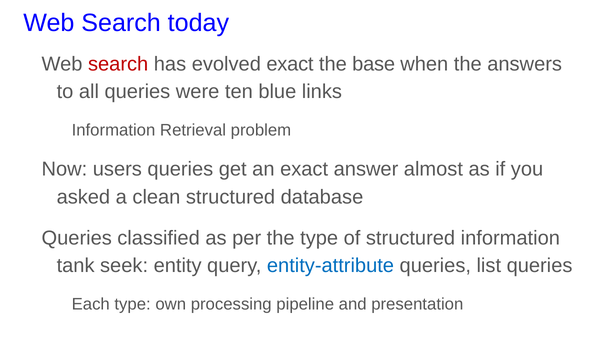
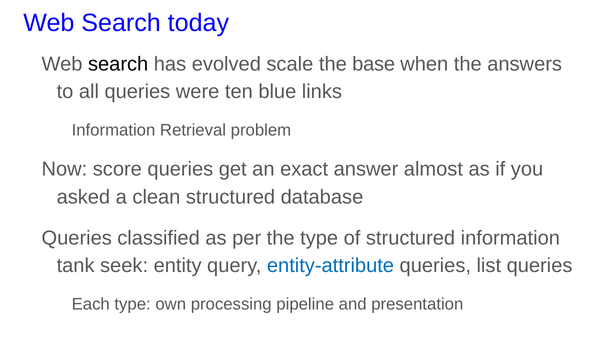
search at (118, 64) colour: red -> black
evolved exact: exact -> scale
users: users -> score
